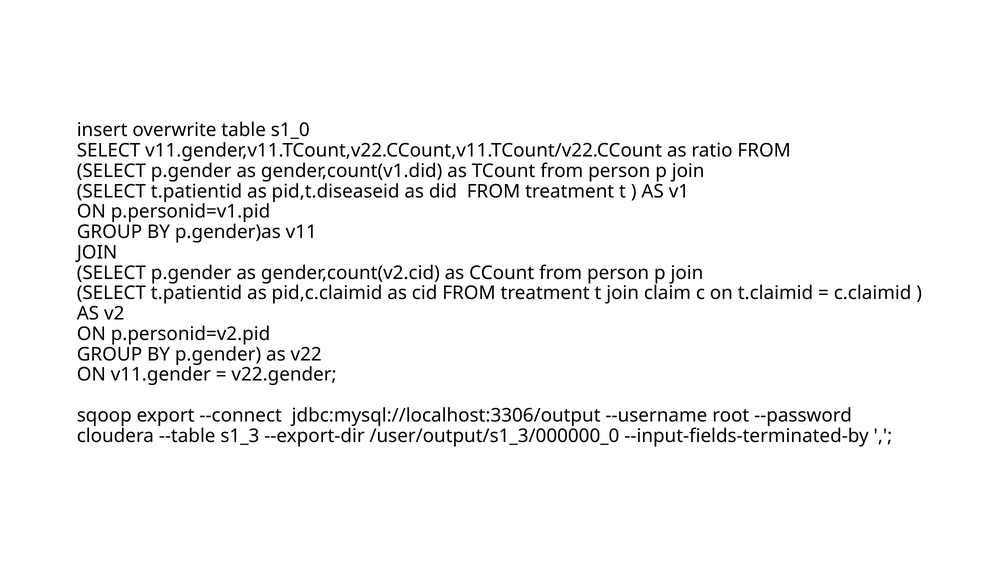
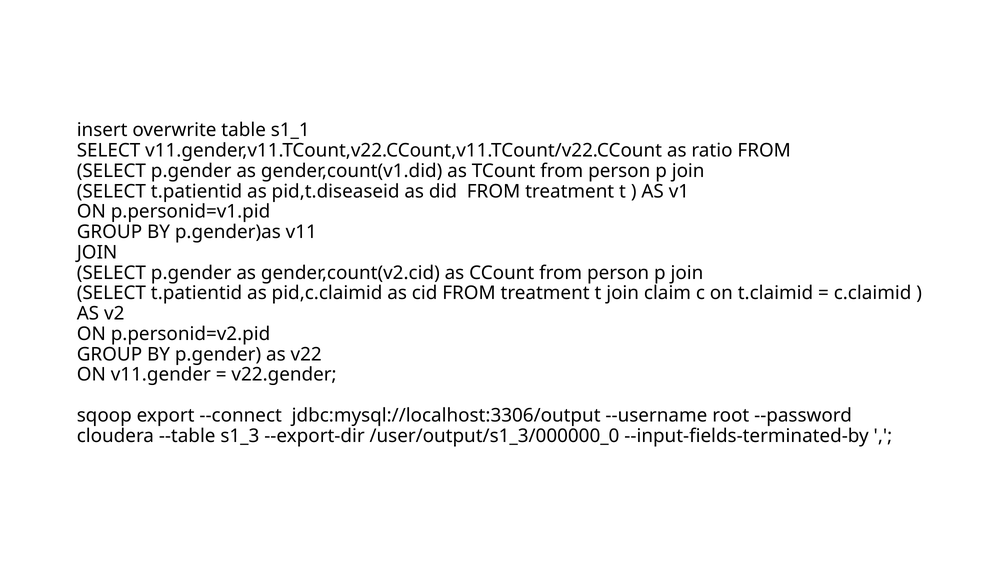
s1_0: s1_0 -> s1_1
